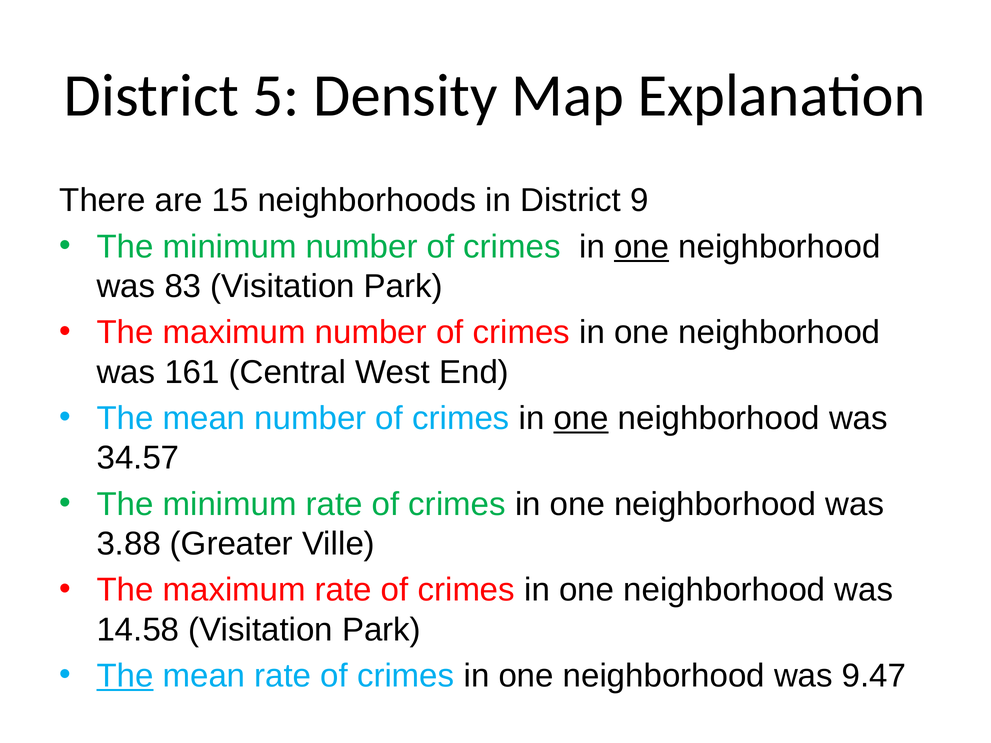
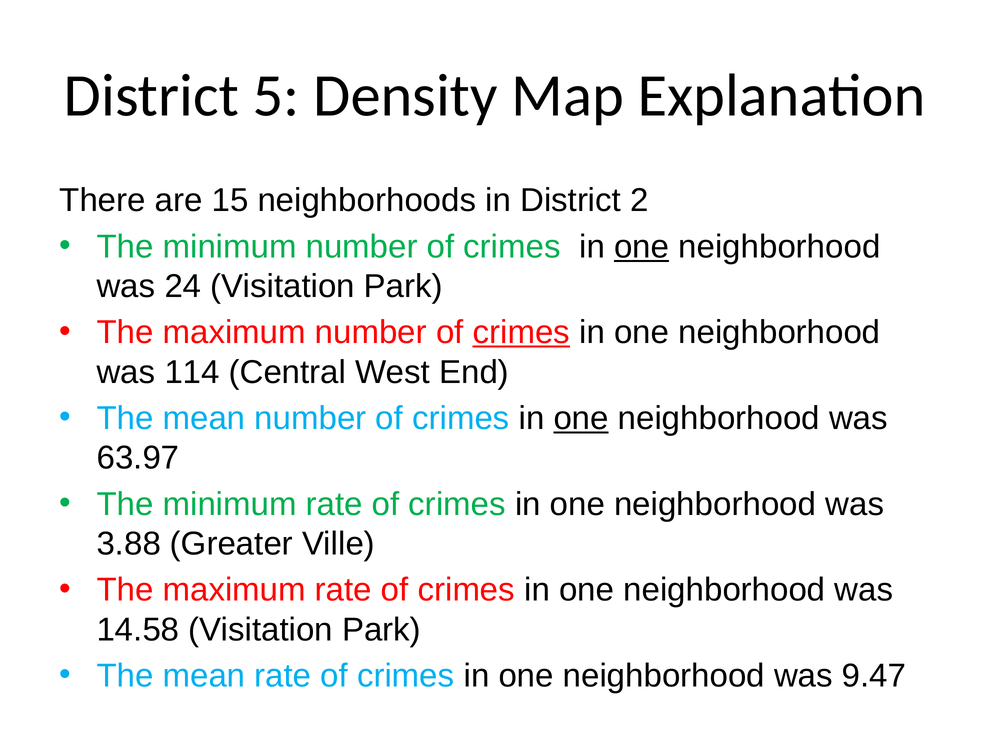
9: 9 -> 2
83: 83 -> 24
crimes at (521, 333) underline: none -> present
161: 161 -> 114
34.57: 34.57 -> 63.97
The at (125, 676) underline: present -> none
